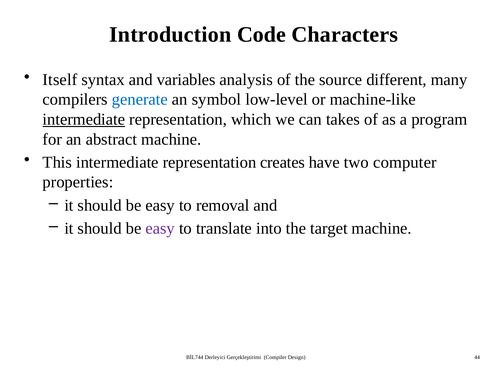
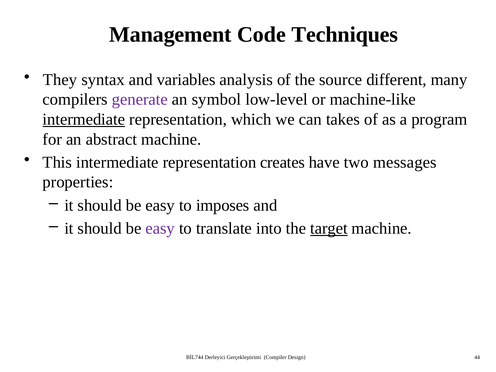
Introduction: Introduction -> Management
Characters: Characters -> Techniques
Itself: Itself -> They
generate colour: blue -> purple
computer: computer -> messages
removal: removal -> imposes
target underline: none -> present
